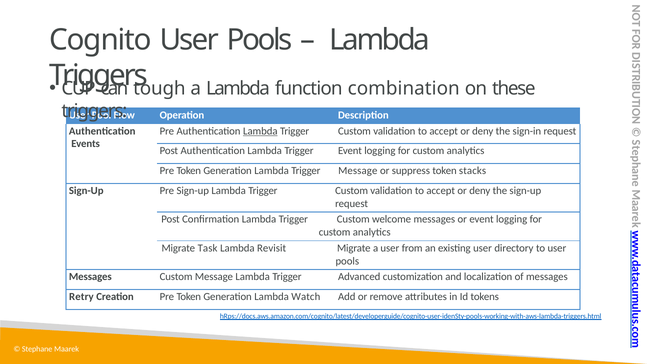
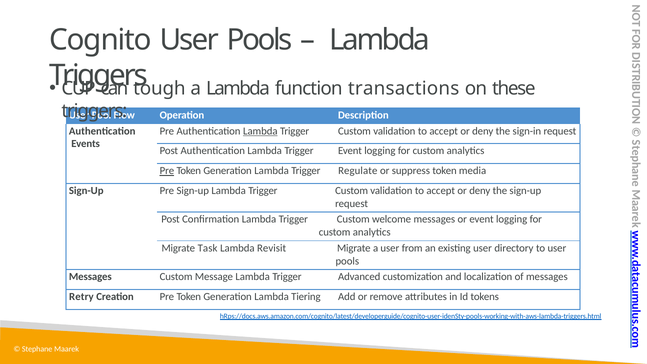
combination: combination -> transactions
Pre at (167, 171) underline: none -> present
Trigger Message: Message -> Regulate
stacks: stacks -> media
Watch: Watch -> Tiering
